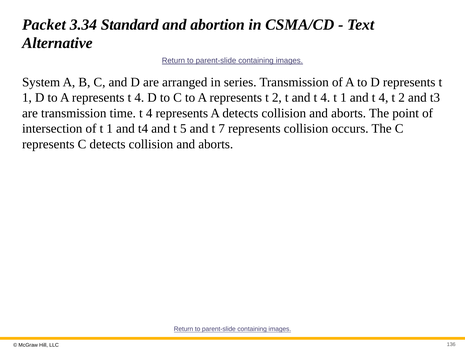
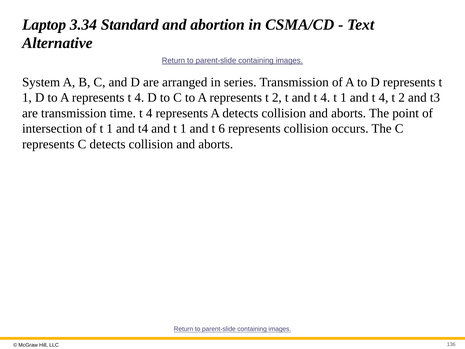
Packet: Packet -> Laptop
and t 5: 5 -> 1
7: 7 -> 6
